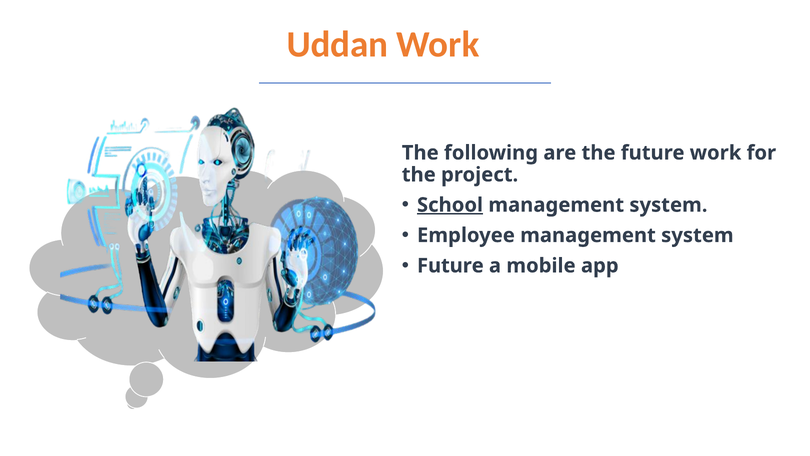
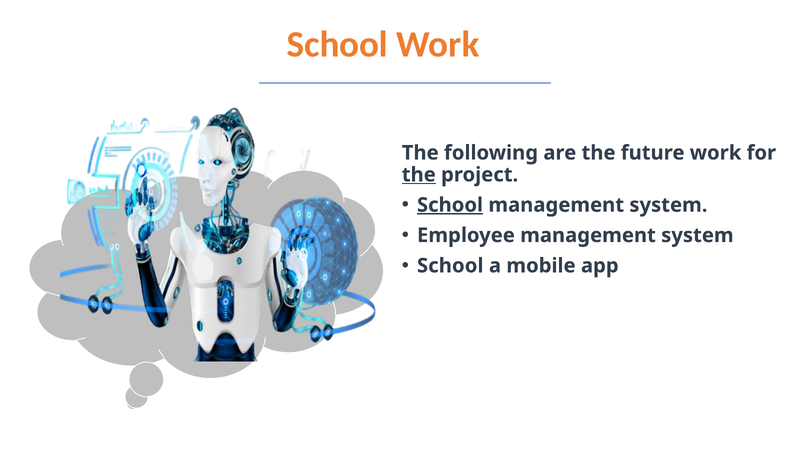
Uddan at (337, 44): Uddan -> School
the at (419, 175) underline: none -> present
Future at (450, 265): Future -> School
